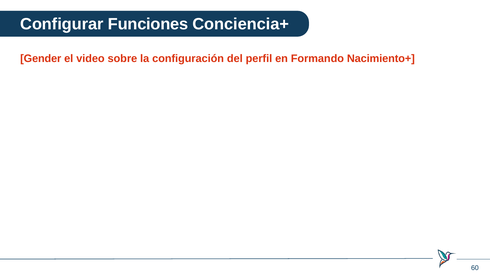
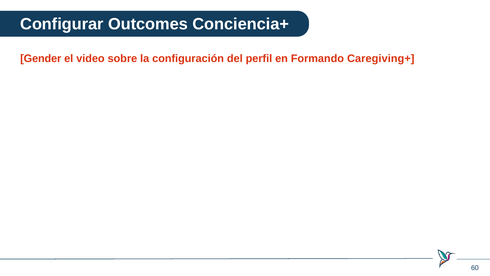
Funciones: Funciones -> Outcomes
Nacimiento+: Nacimiento+ -> Caregiving+
